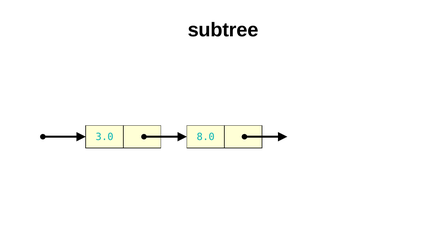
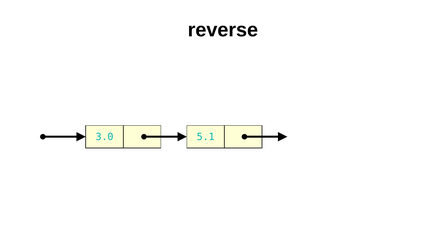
subtree: subtree -> reverse
8.0: 8.0 -> 5.1
